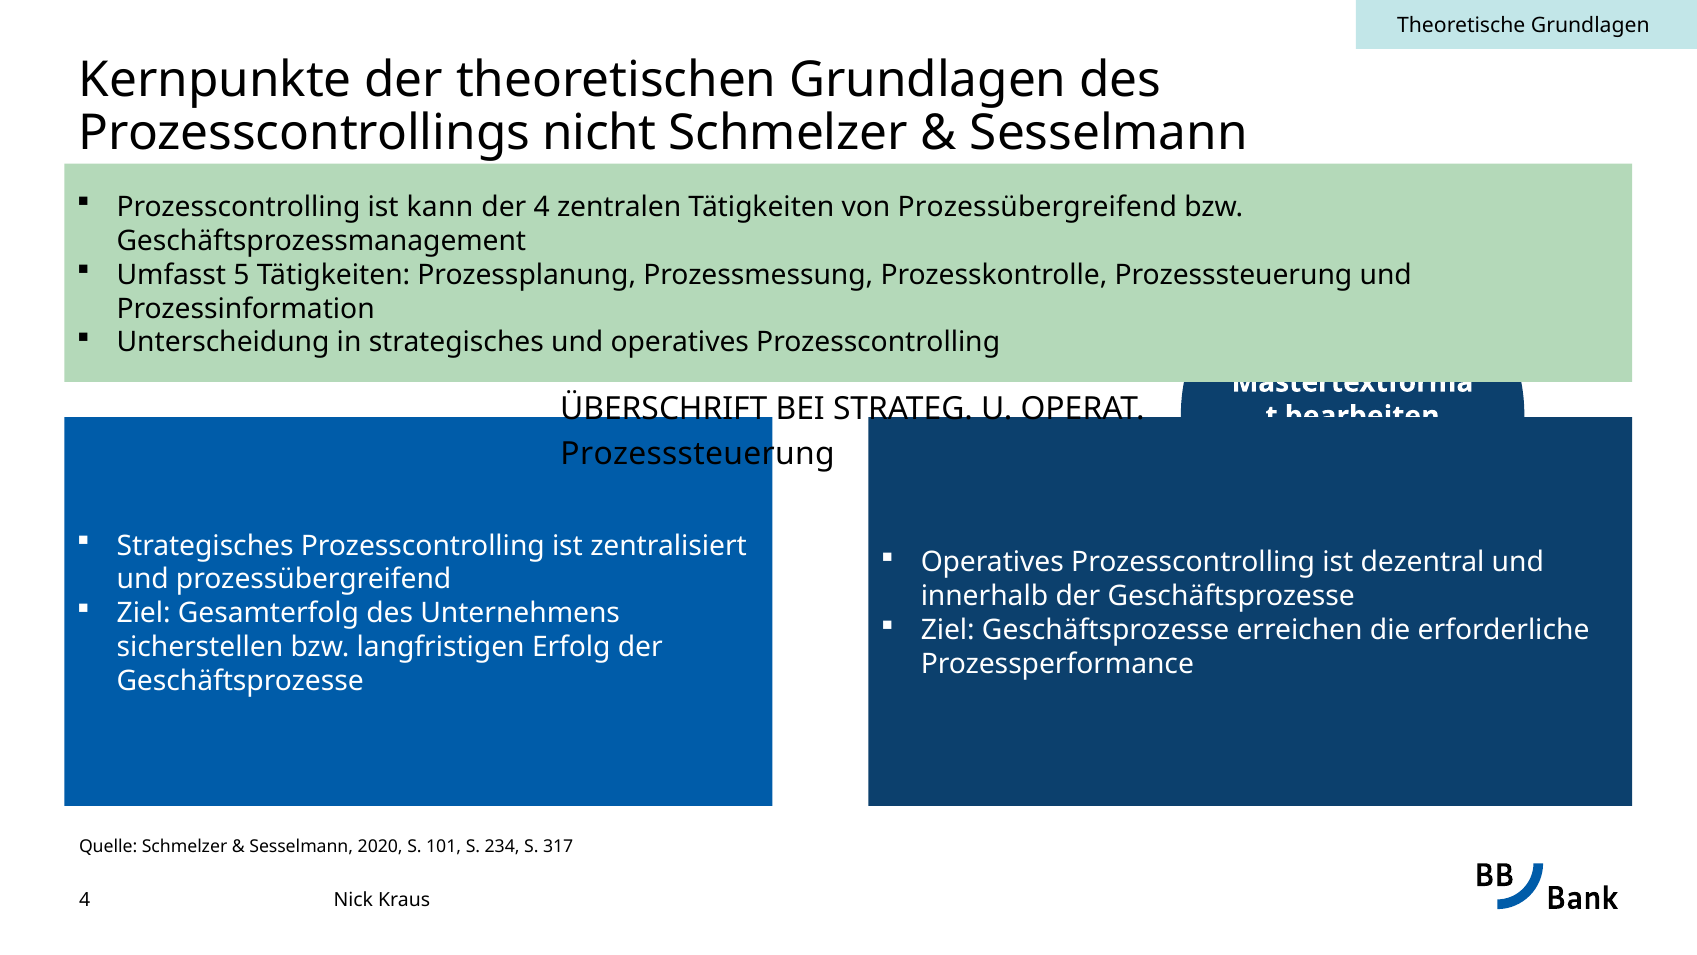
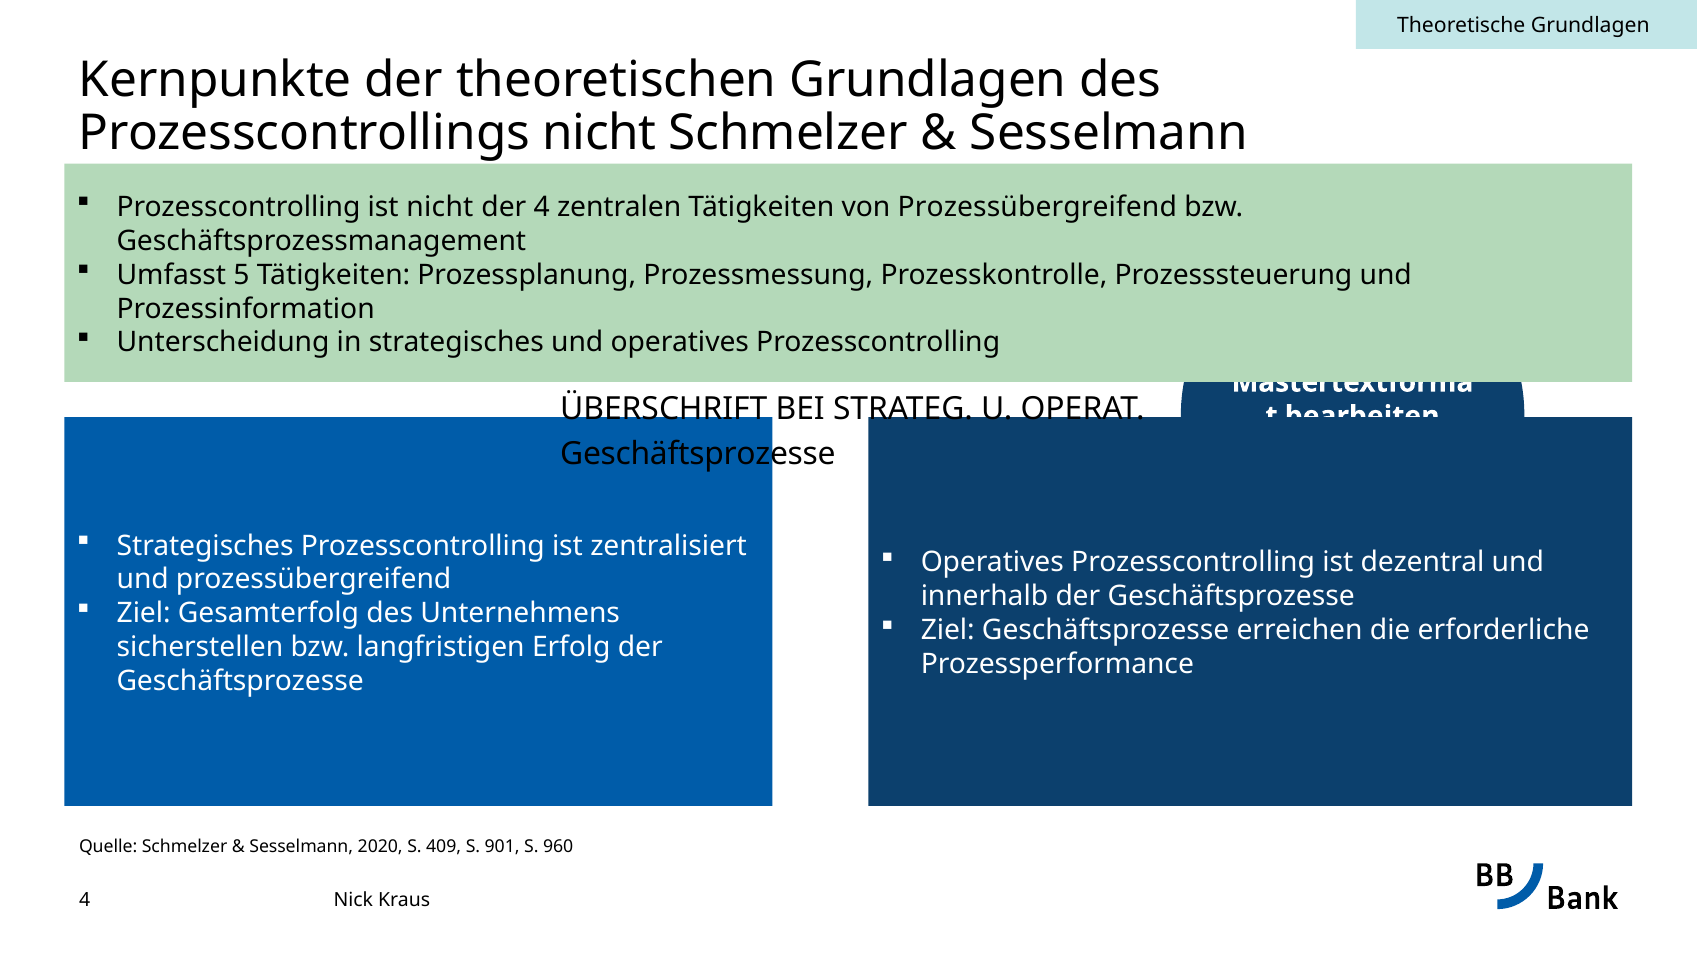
ist kann: kann -> nicht
Prozesssteuerung at (698, 453): Prozesssteuerung -> Geschäftsprozesse
101: 101 -> 409
234: 234 -> 901
317: 317 -> 960
